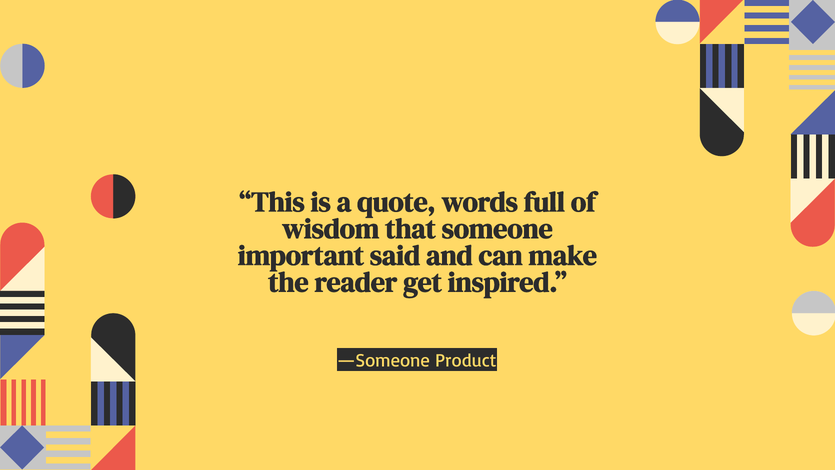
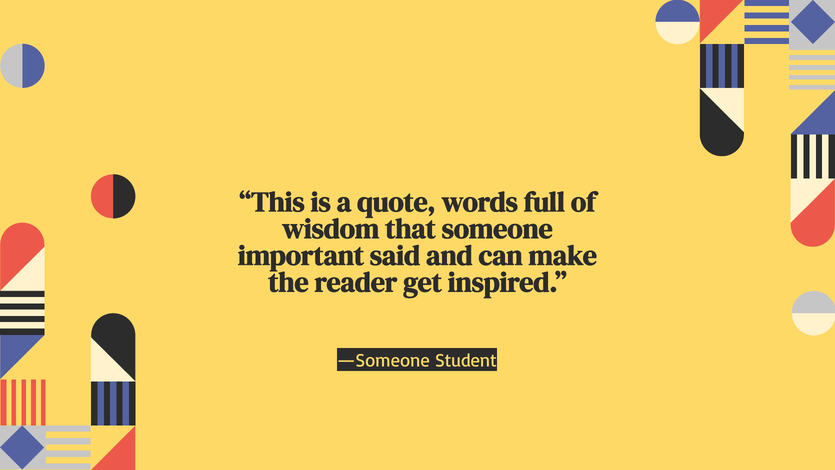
Product: Product -> Student
